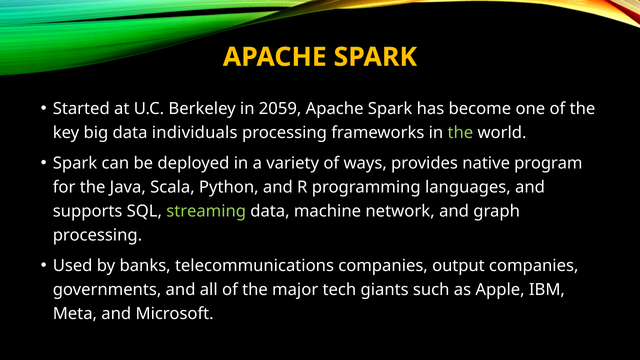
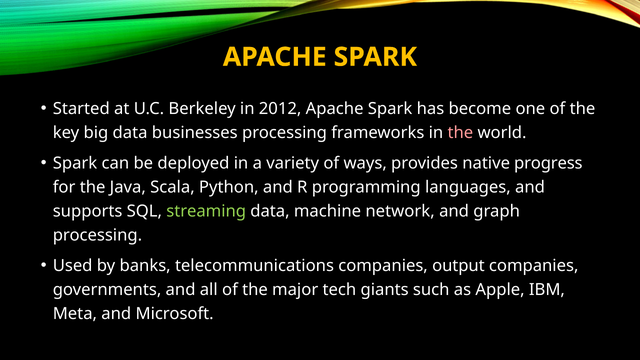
2059: 2059 -> 2012
individuals: individuals -> businesses
the at (460, 133) colour: light green -> pink
program: program -> progress
